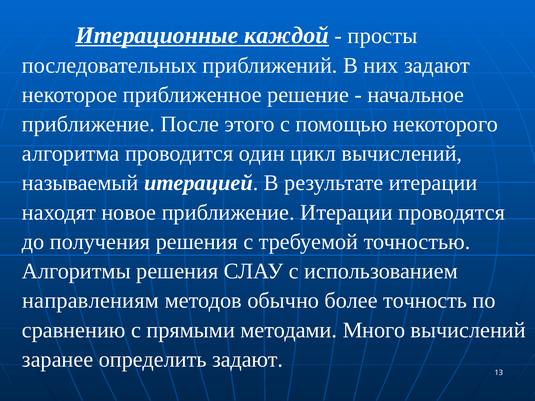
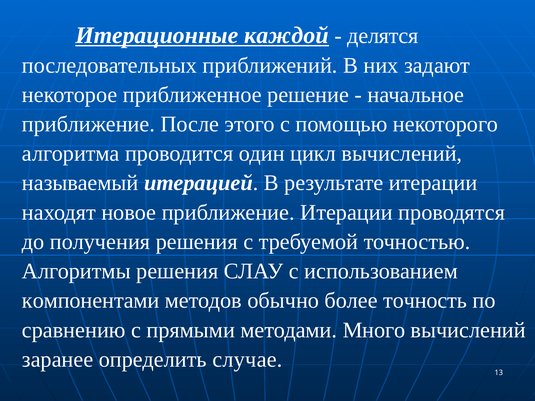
просты: просты -> делятся
направлениям: направлениям -> компонентами
определить задают: задают -> случае
